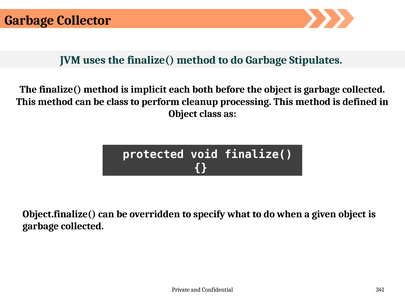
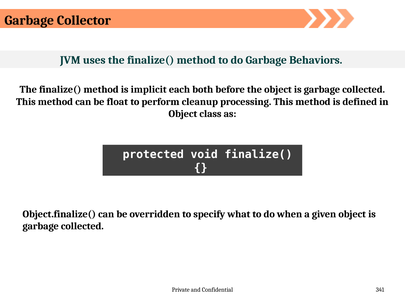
Stipulates: Stipulates -> Behaviors
be class: class -> float
